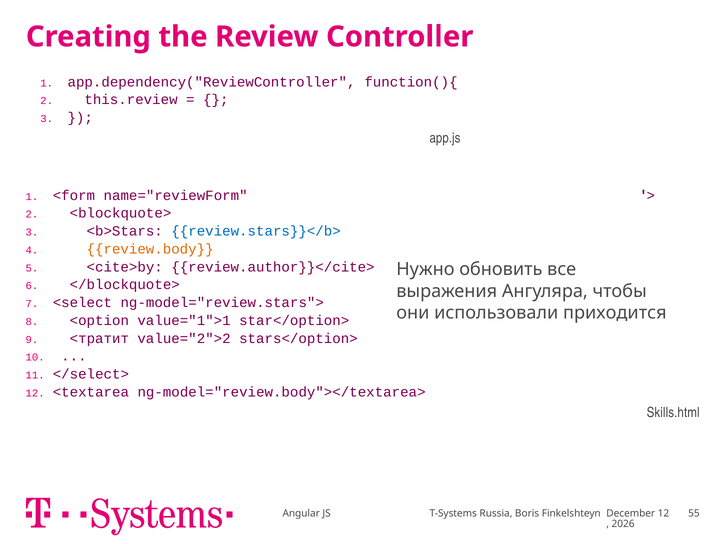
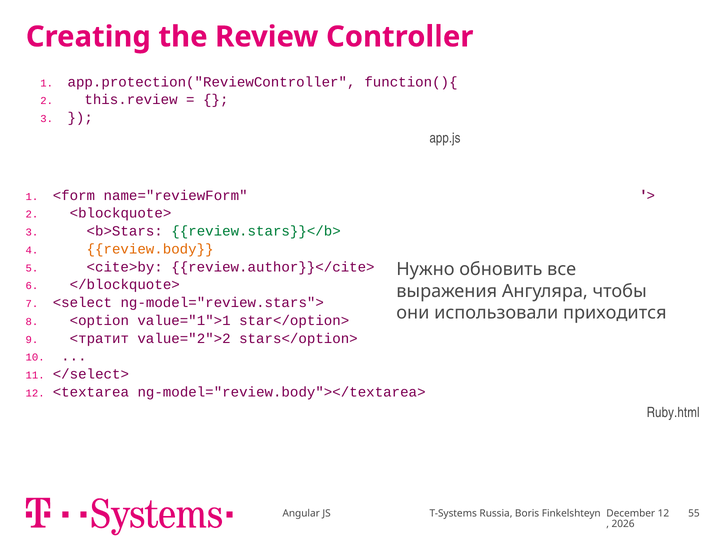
app.dependency("ReviewController: app.dependency("ReviewController -> app.protection("ReviewController
review.stars}}</b> colour: blue -> green
Skills.html: Skills.html -> Ruby.html
